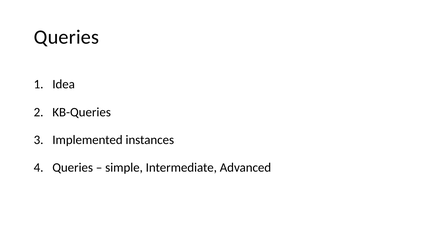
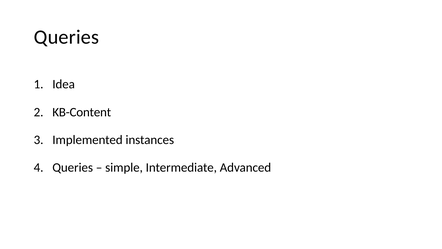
KB-Queries: KB-Queries -> KB-Content
